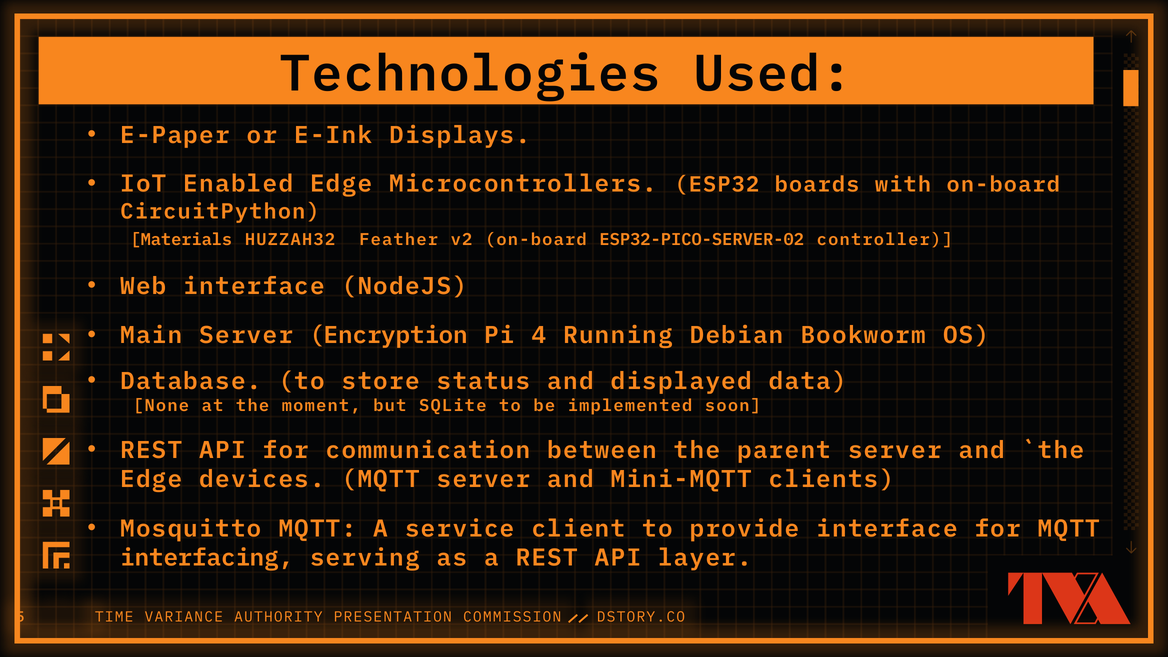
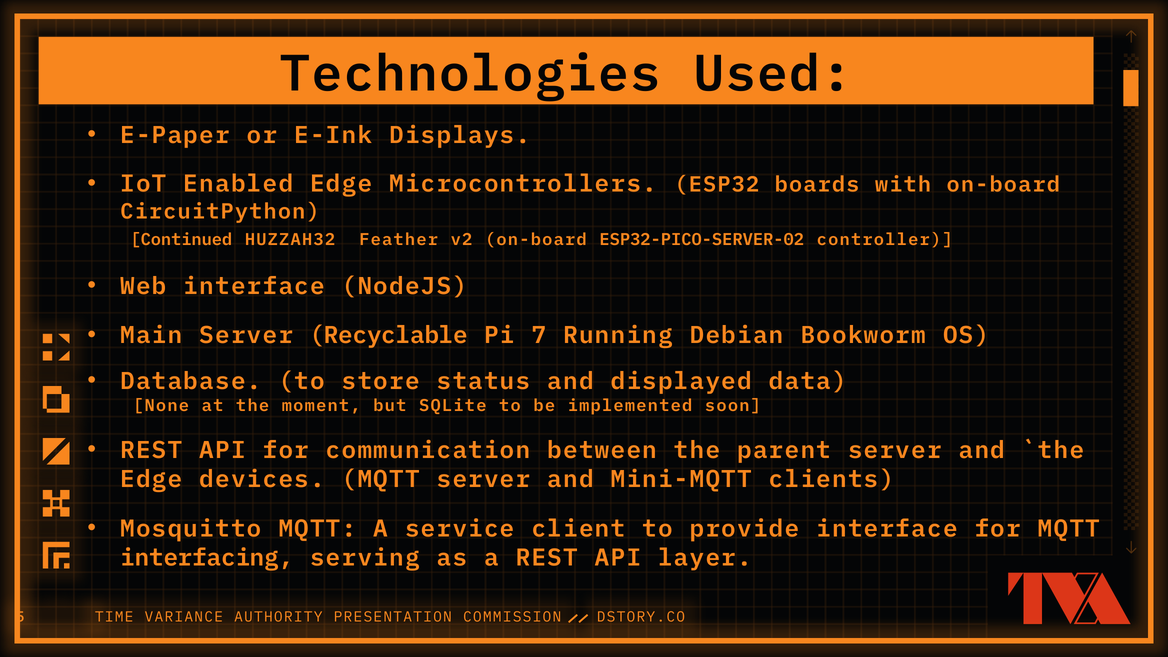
Materials: Materials -> Continued
Encryption: Encryption -> Recyclable
4: 4 -> 7
